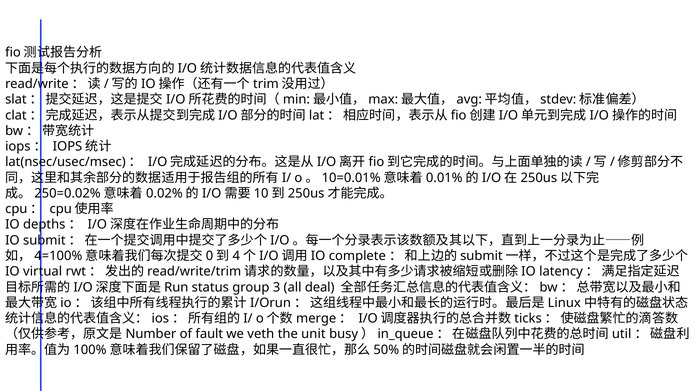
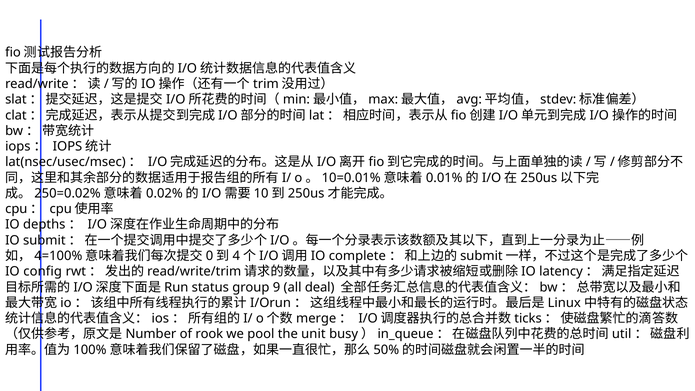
virtual: virtual -> config
3: 3 -> 9
fault: fault -> rook
veth: veth -> pool
